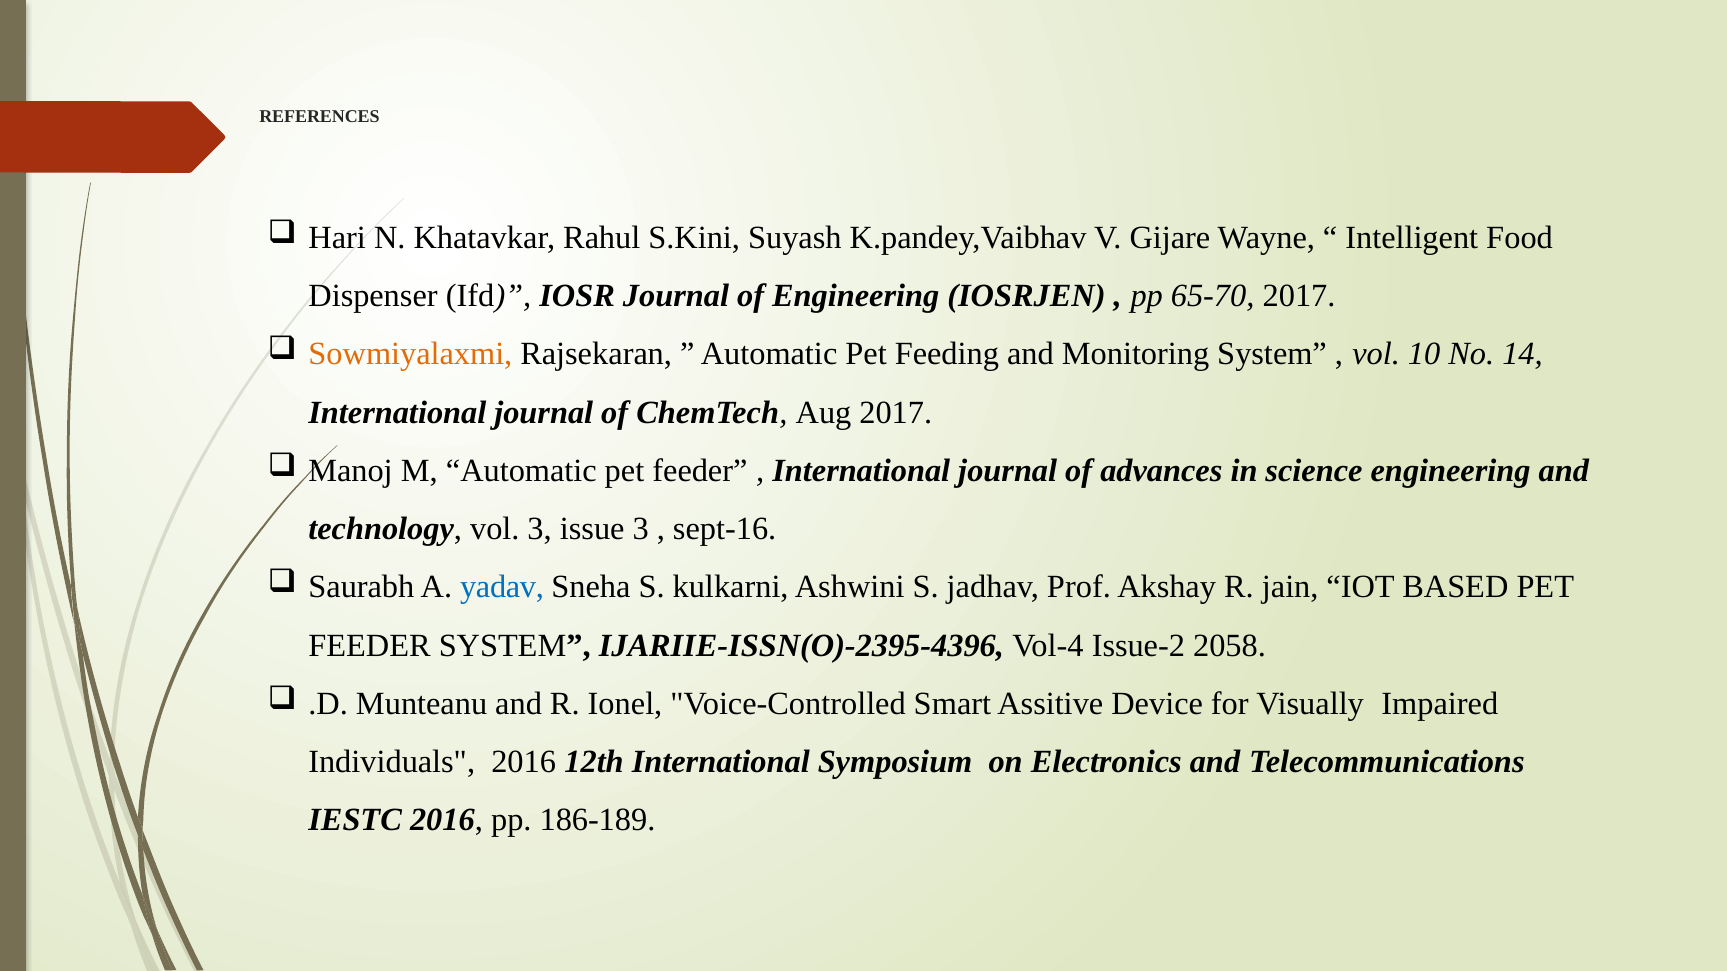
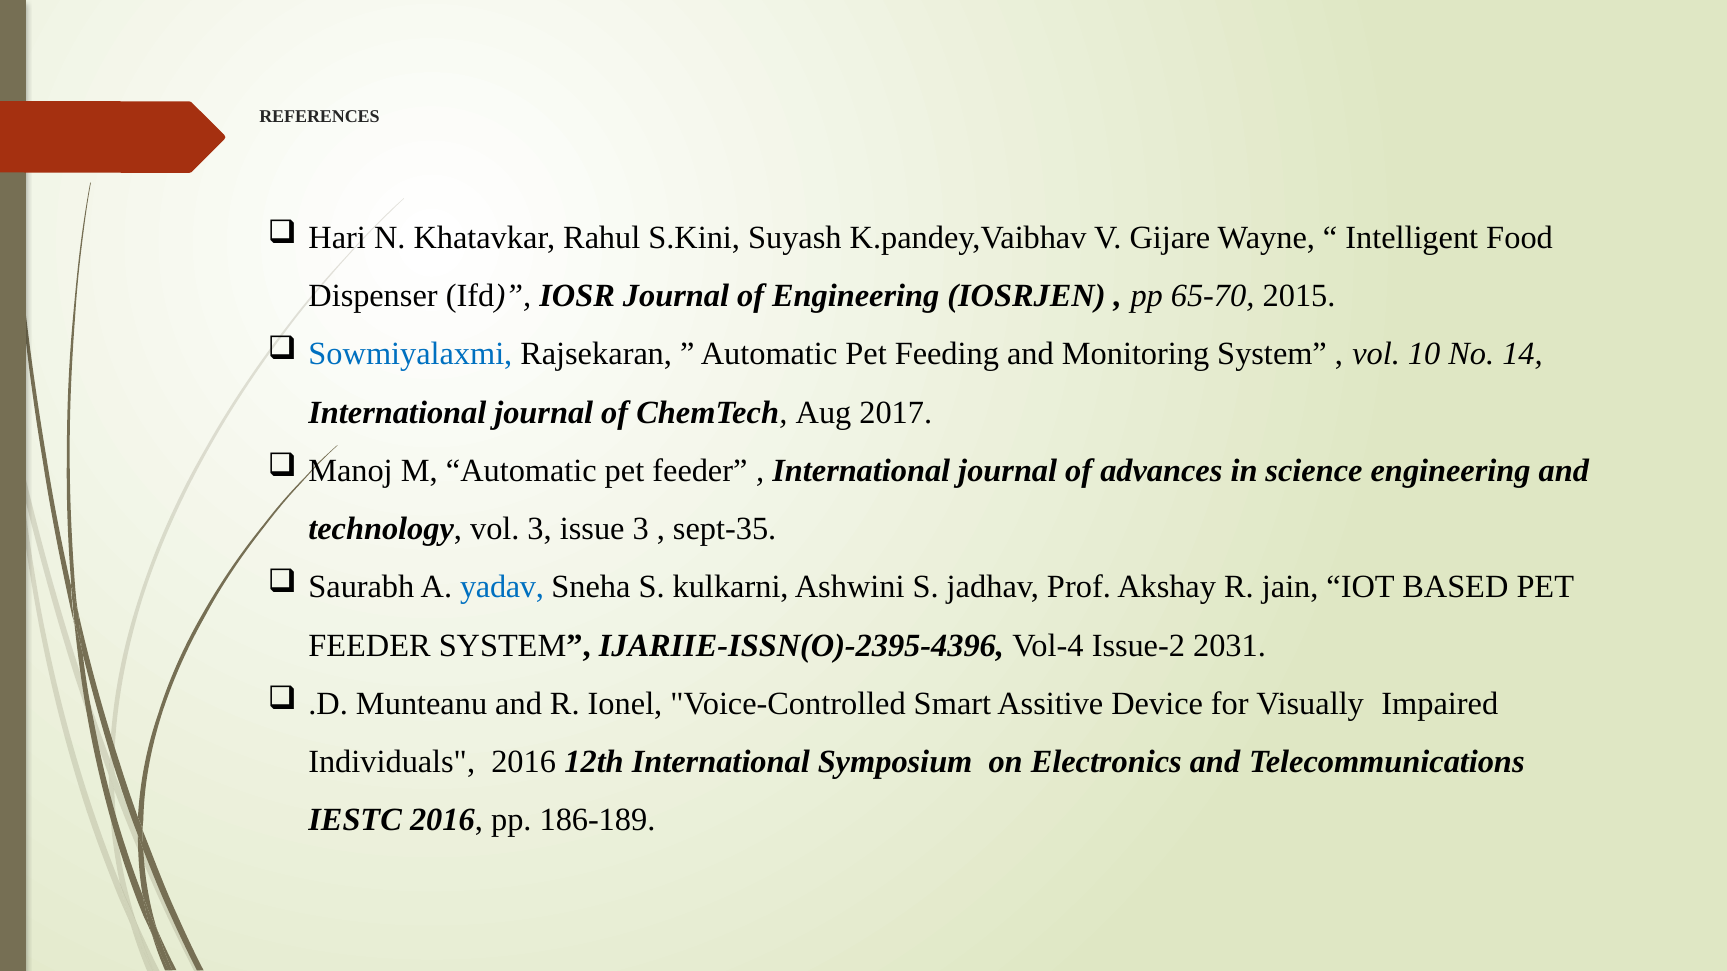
65-70 2017: 2017 -> 2015
Sowmiyalaxmi colour: orange -> blue
sept-16: sept-16 -> sept-35
2058: 2058 -> 2031
